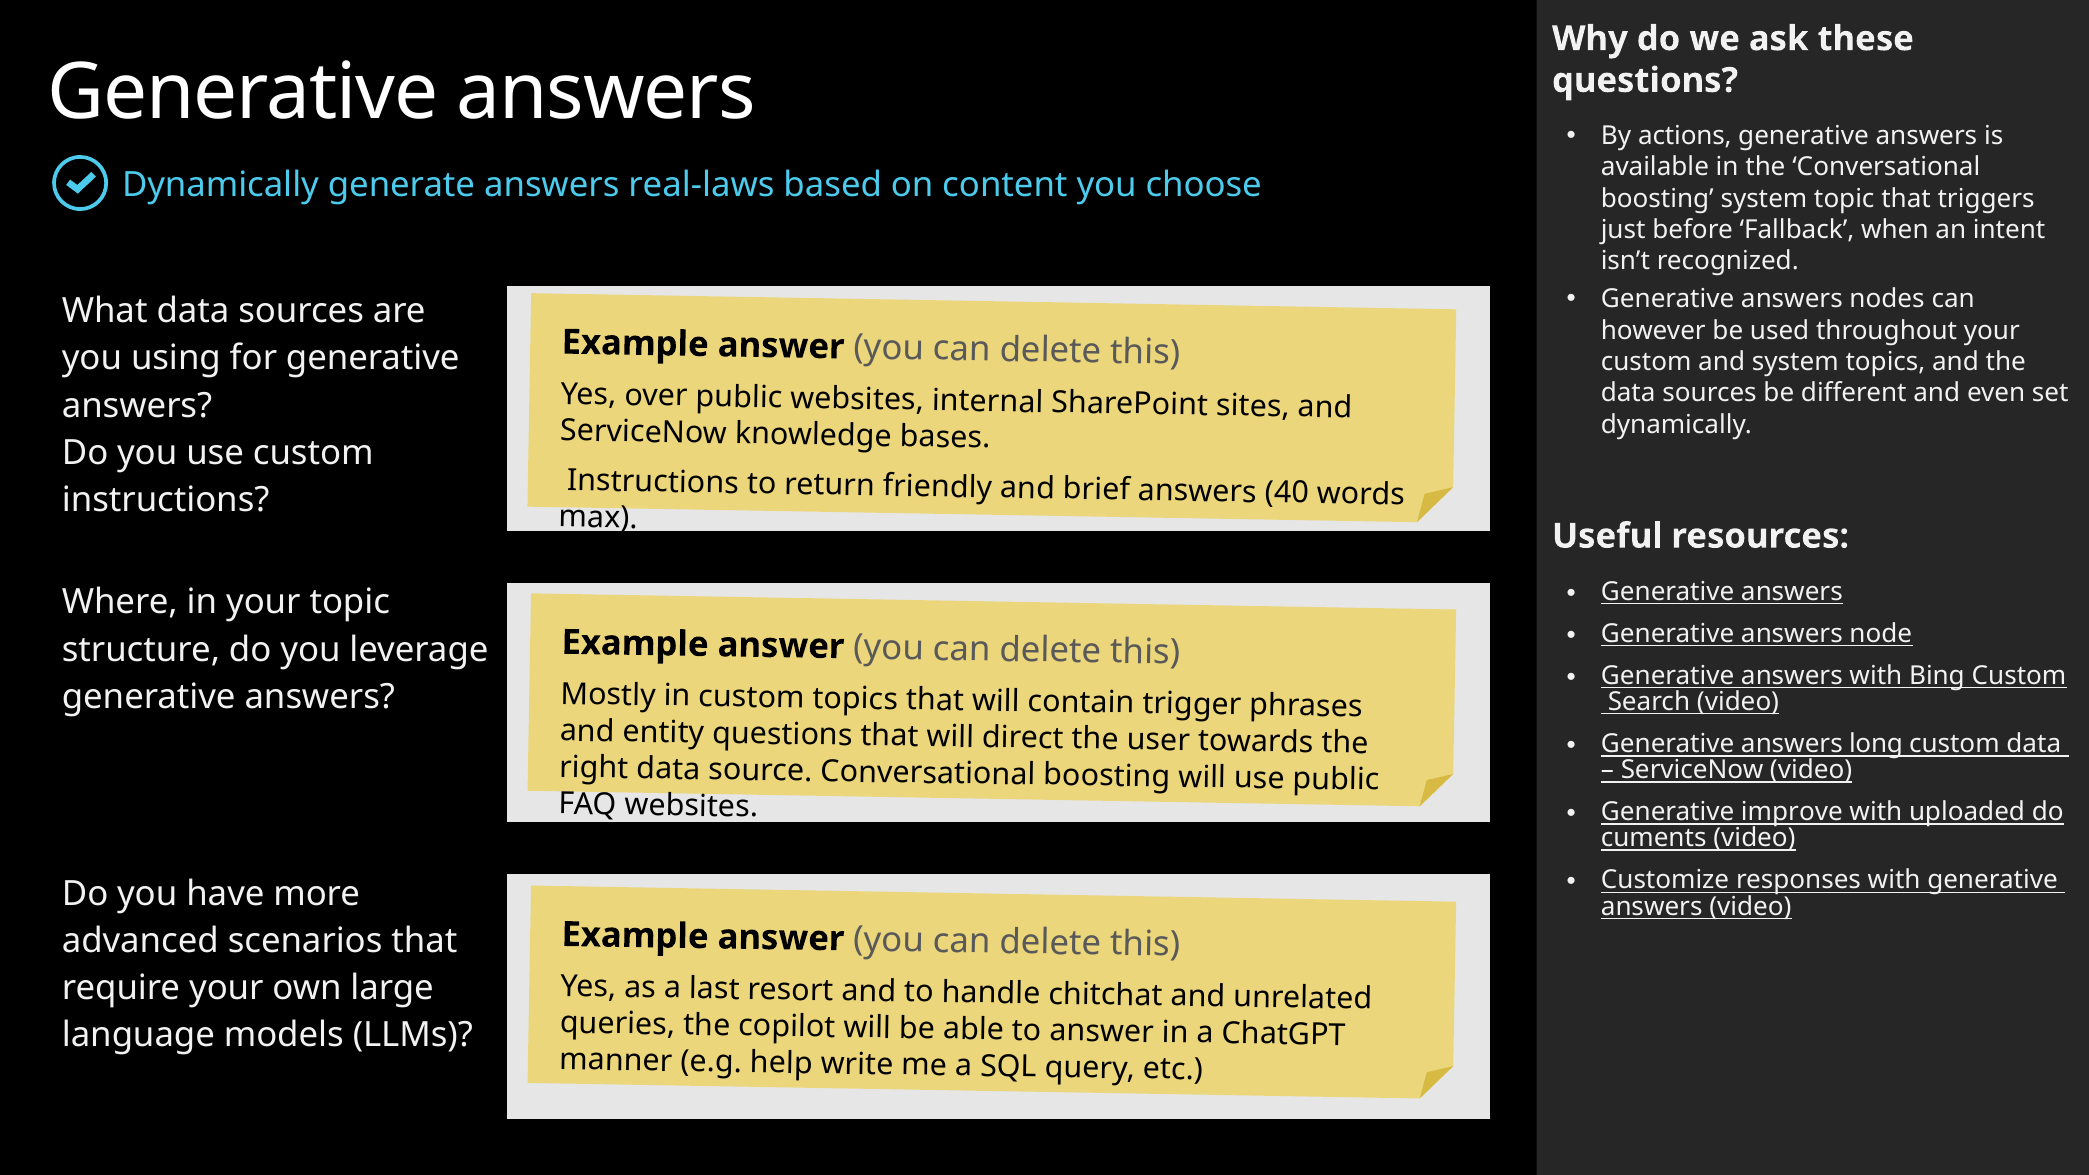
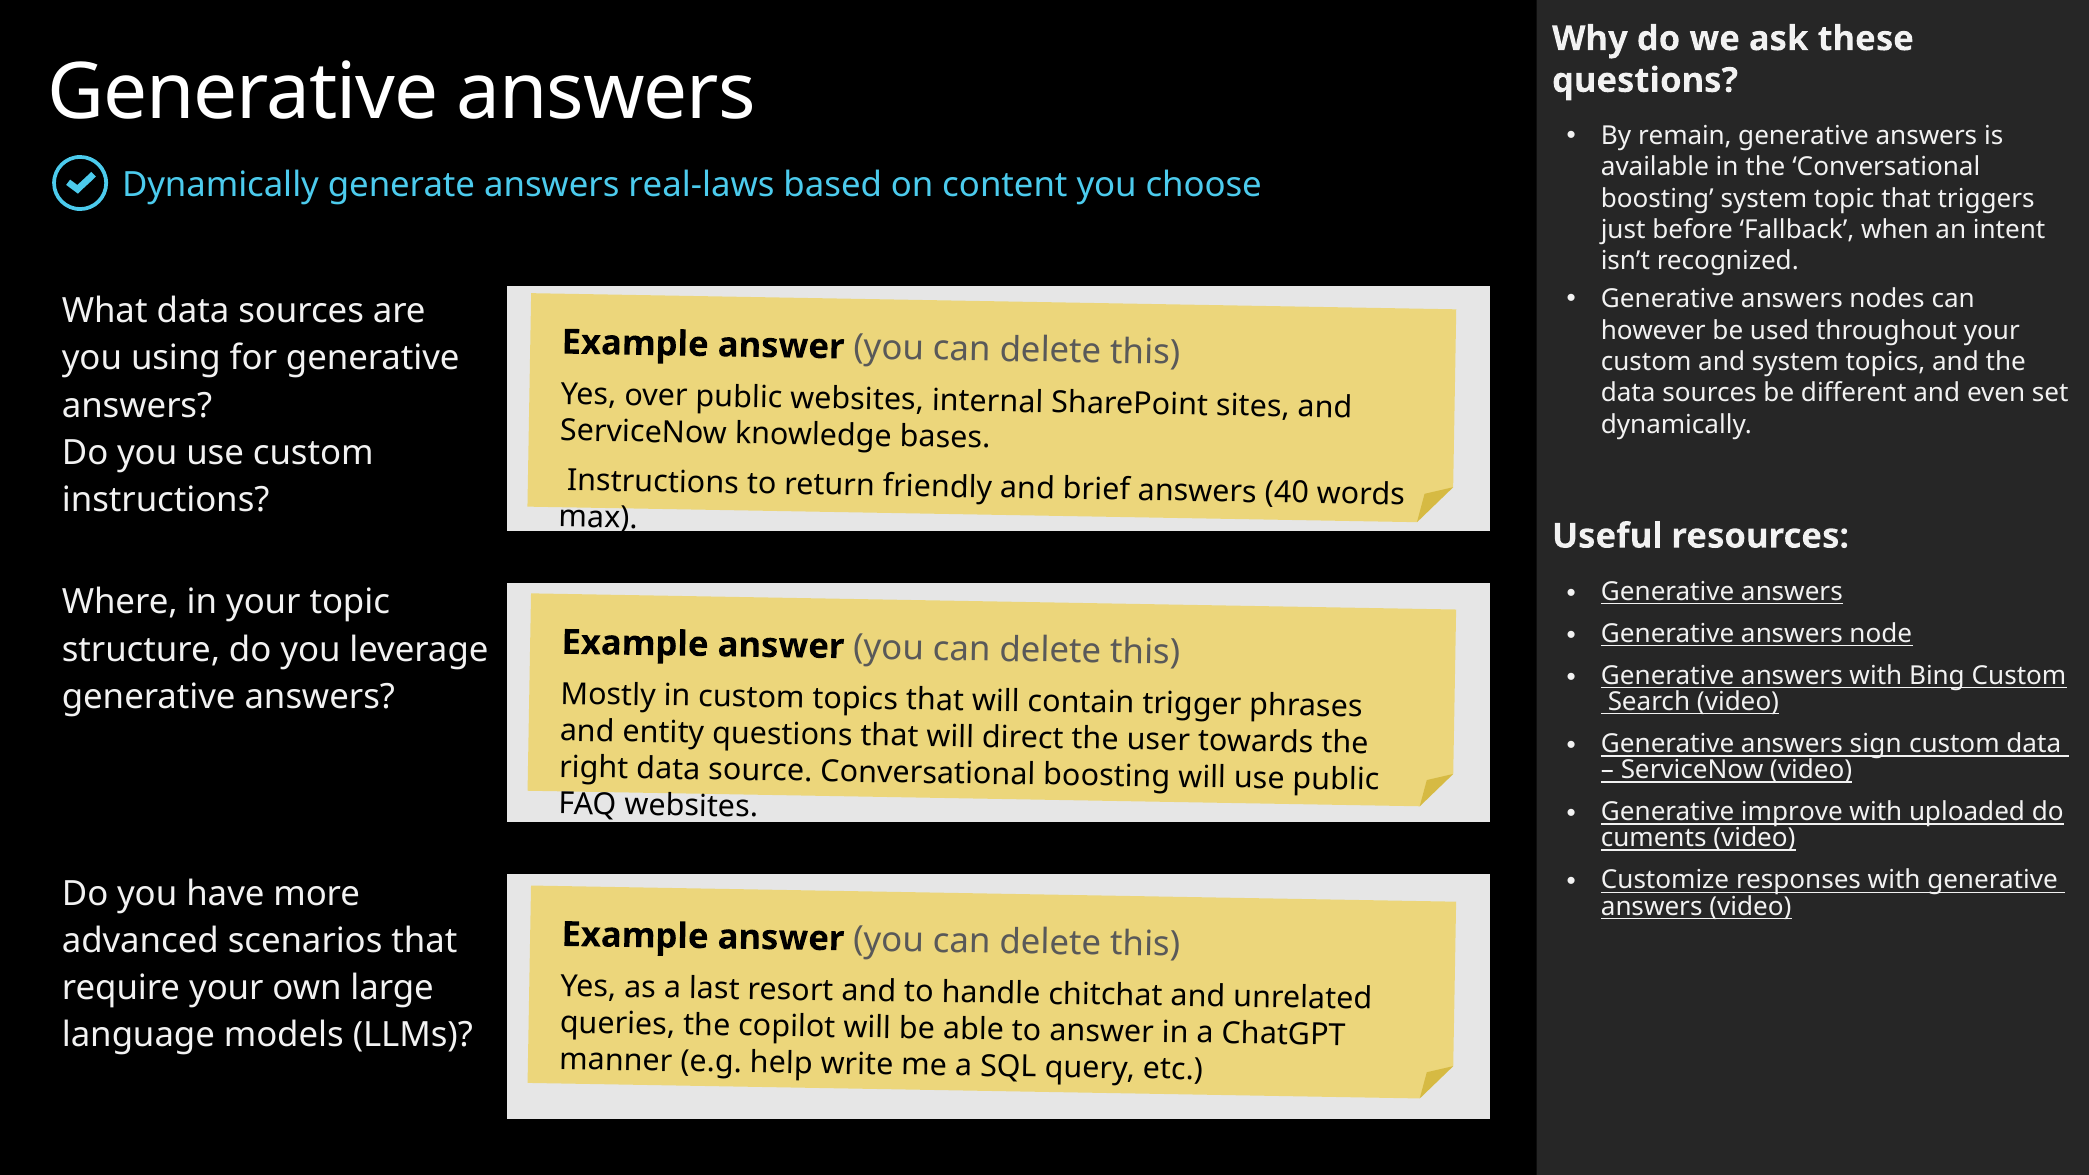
actions: actions -> remain
long: long -> sign
